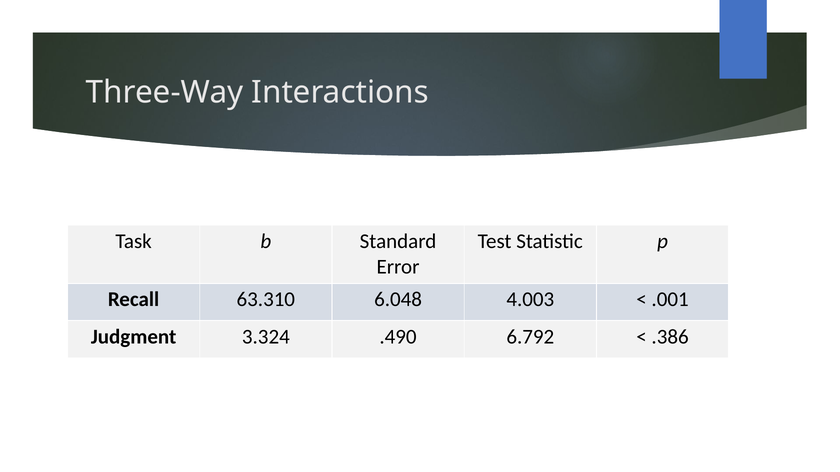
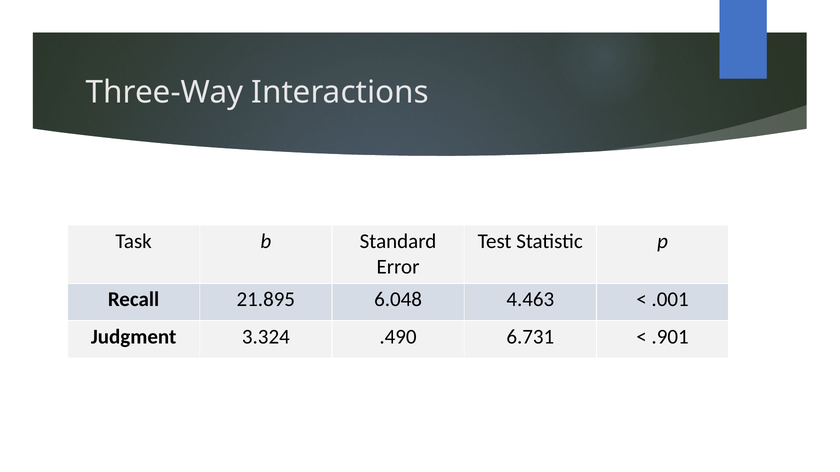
63.310: 63.310 -> 21.895
4.003: 4.003 -> 4.463
6.792: 6.792 -> 6.731
.386: .386 -> .901
